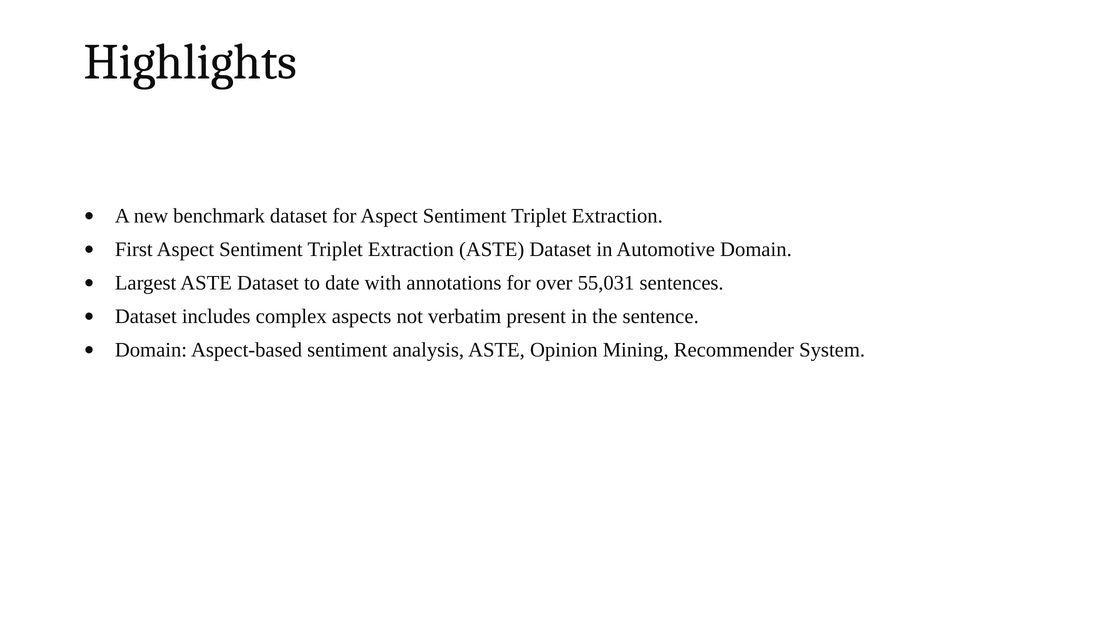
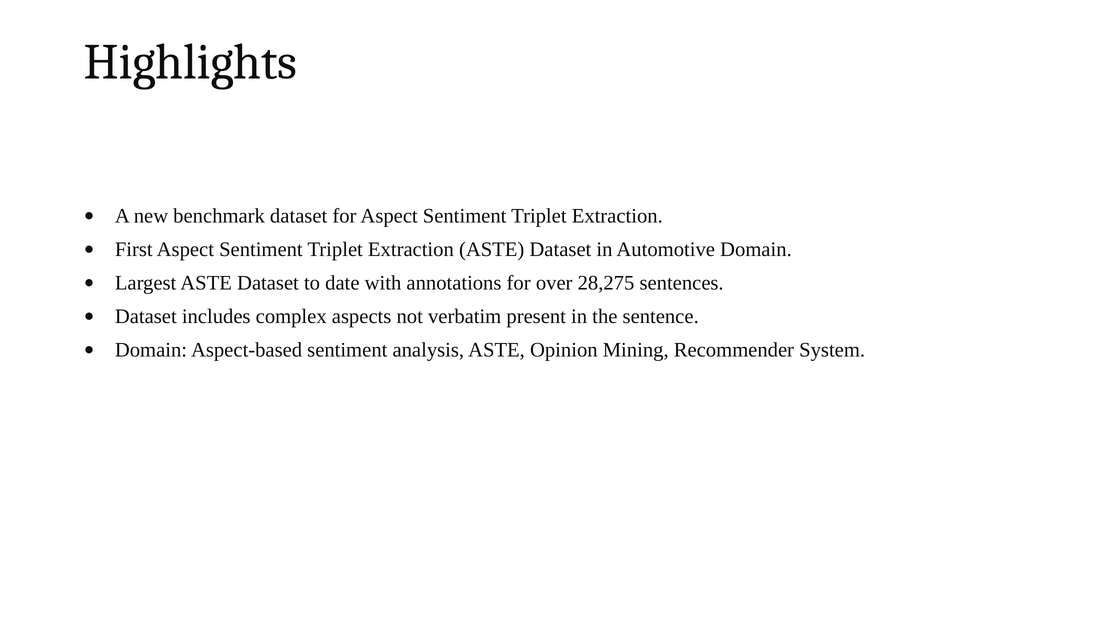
55,031: 55,031 -> 28,275
